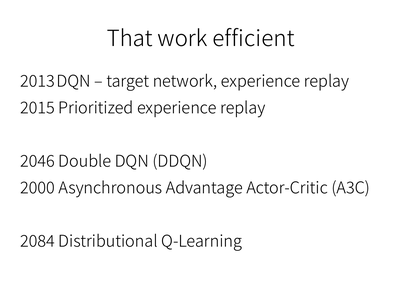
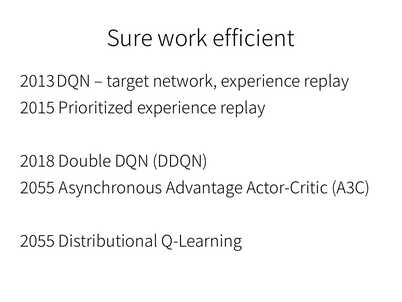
That: That -> Sure
2046: 2046 -> 2018
2000 at (37, 188): 2000 -> 2055
2084 at (37, 241): 2084 -> 2055
